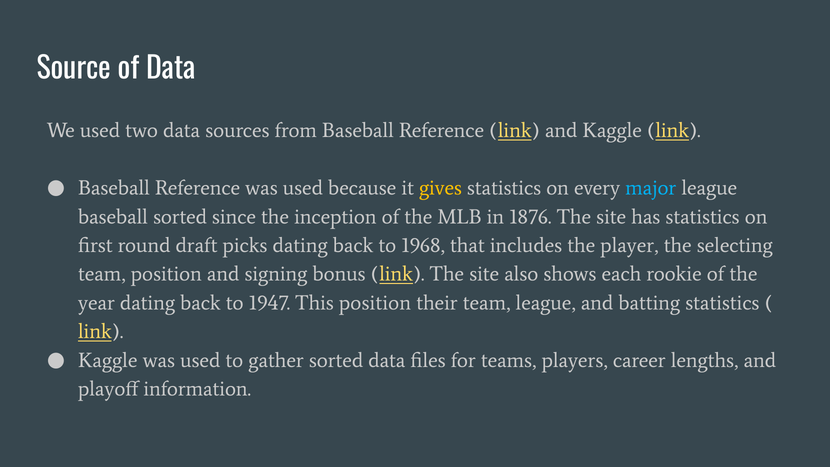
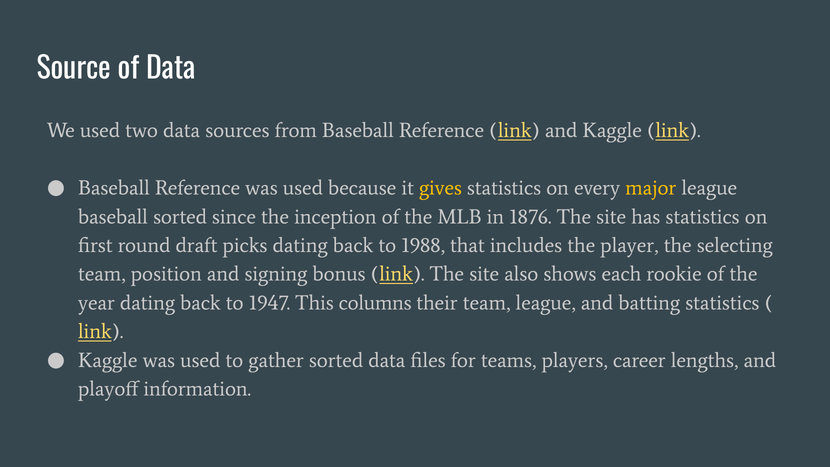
major colour: light blue -> yellow
1968: 1968 -> 1988
This position: position -> columns
